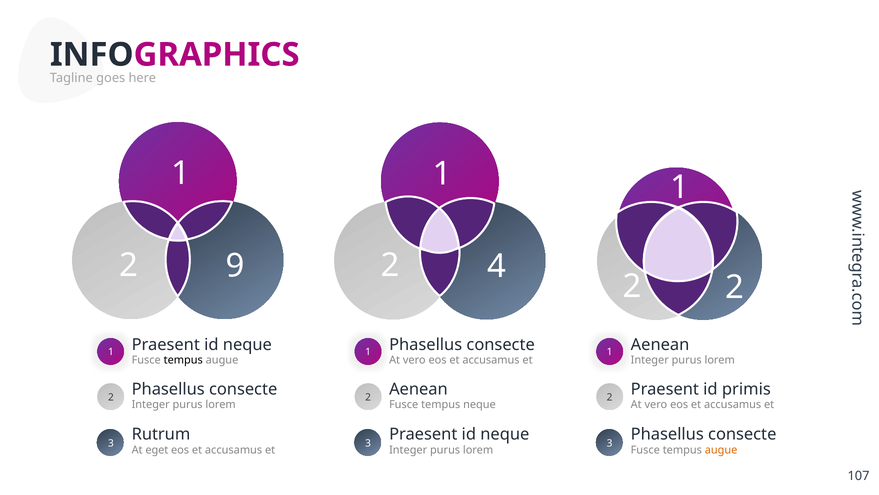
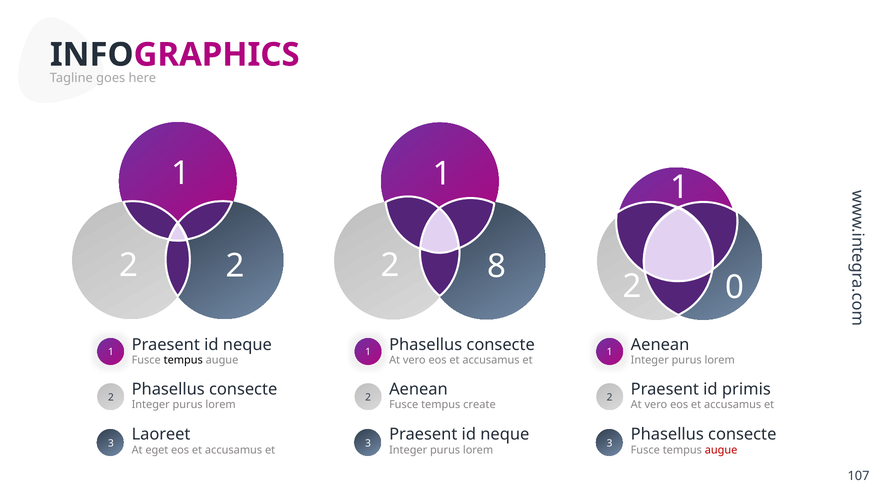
2 9: 9 -> 2
4: 4 -> 8
2 2: 2 -> 0
tempus neque: neque -> create
Rutrum: Rutrum -> Laoreet
augue at (721, 449) colour: orange -> red
